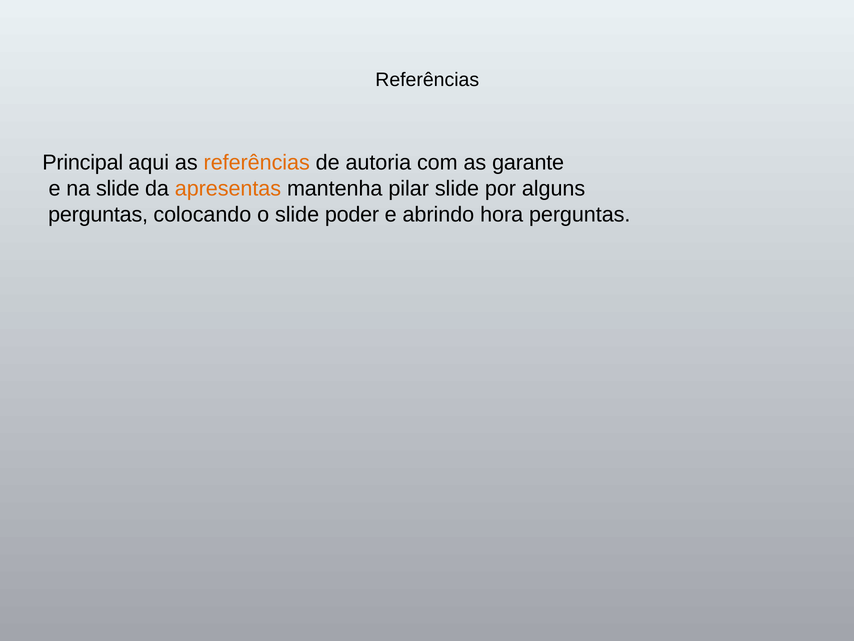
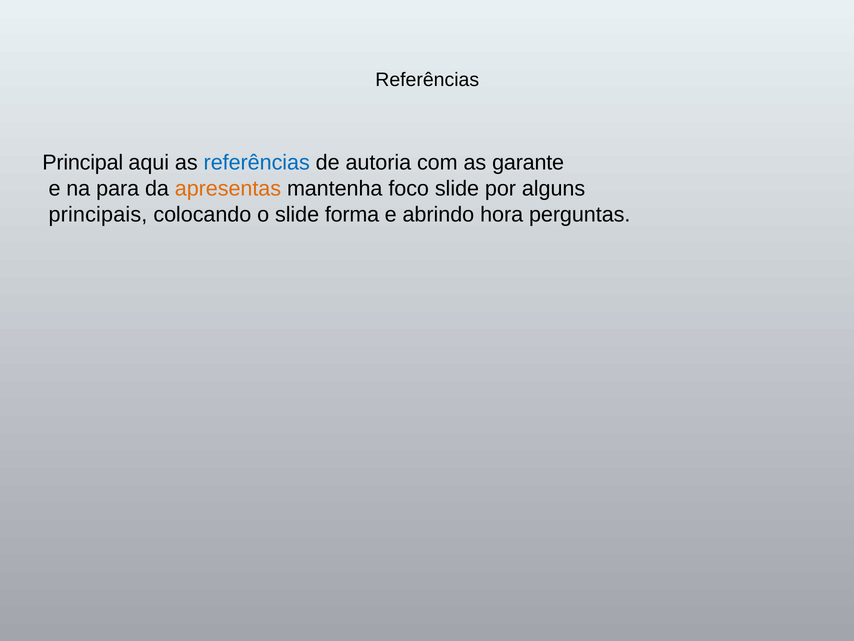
referências at (257, 163) colour: orange -> blue
na slide: slide -> para
pilar: pilar -> foco
perguntas at (98, 214): perguntas -> principais
poder: poder -> forma
